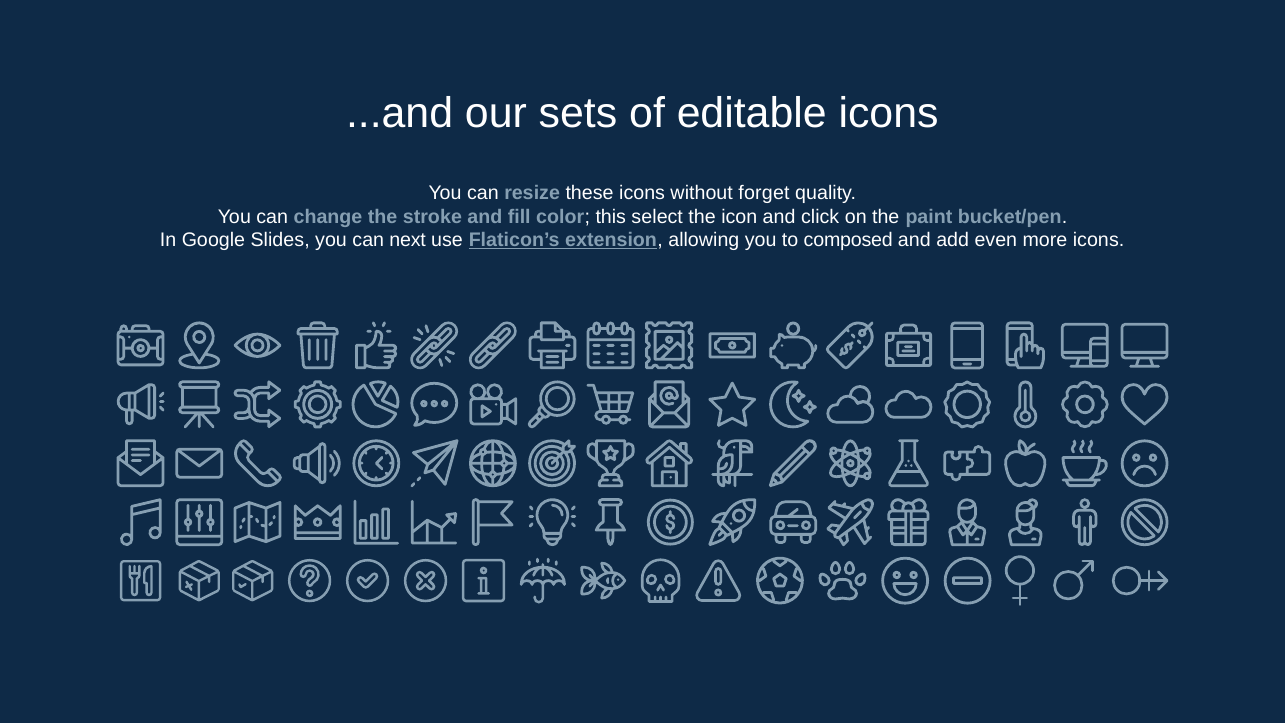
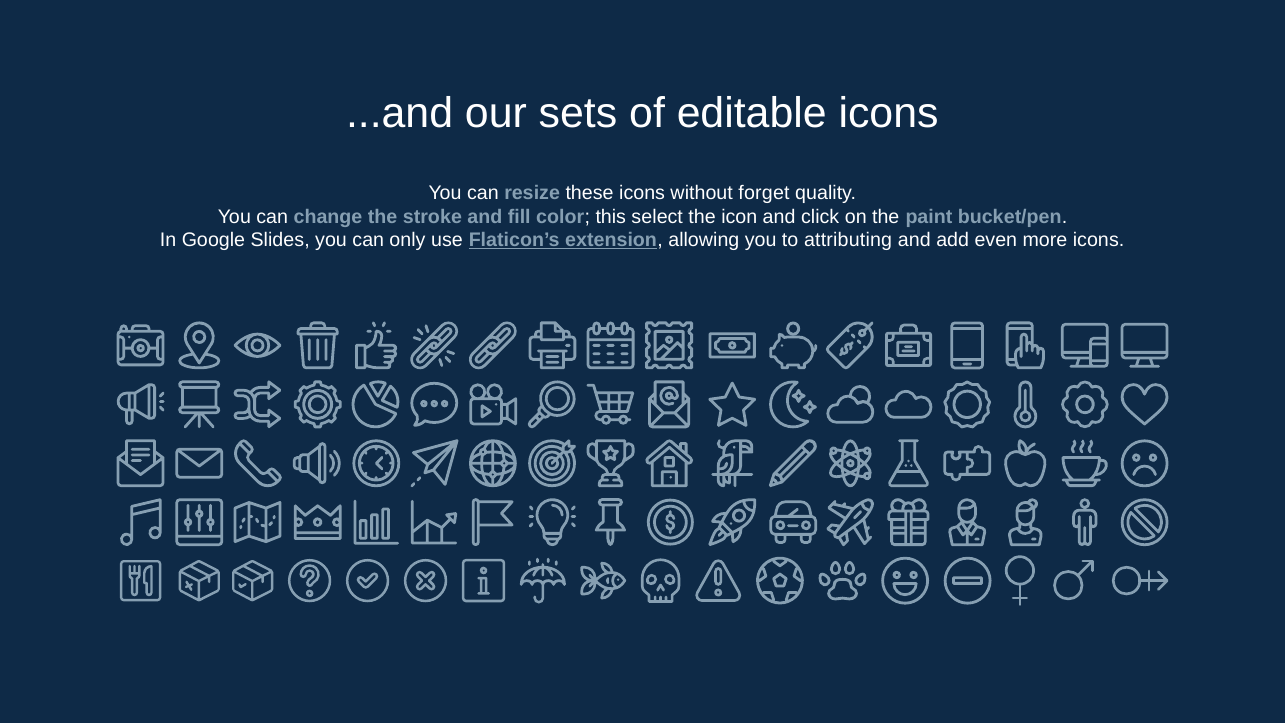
next: next -> only
composed: composed -> attributing
